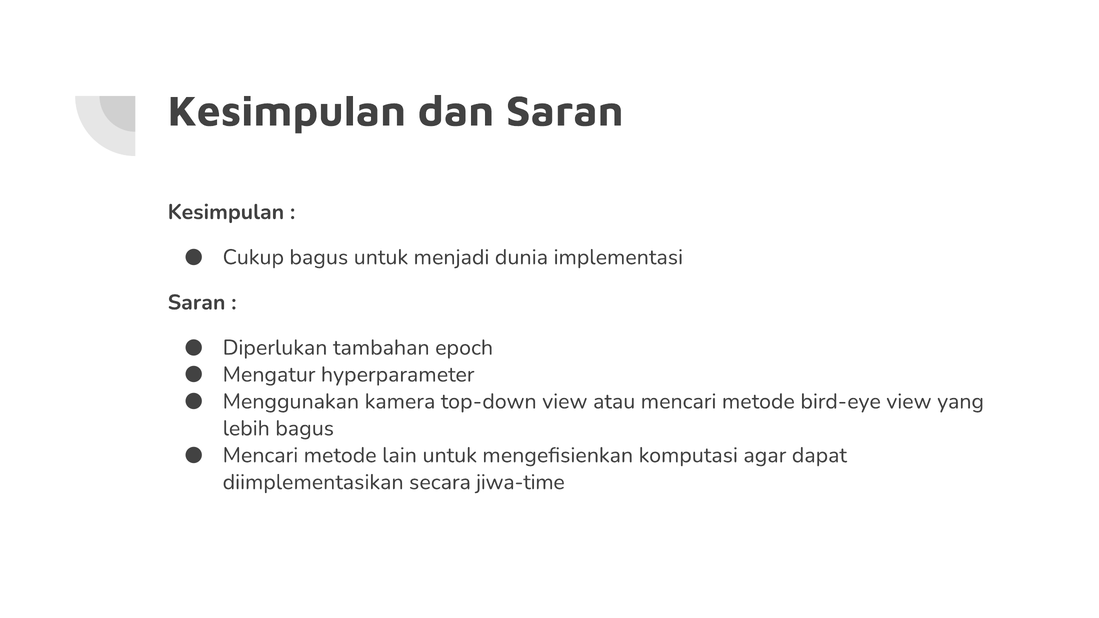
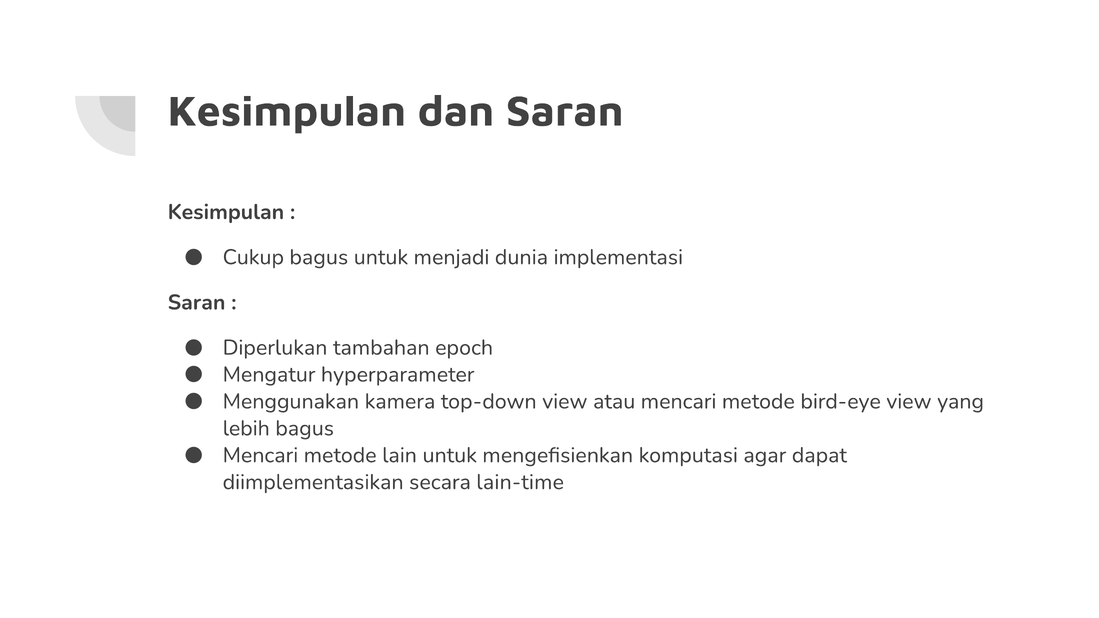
jiwa-time: jiwa-time -> lain-time
